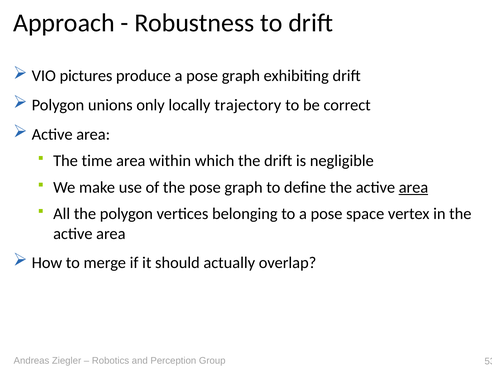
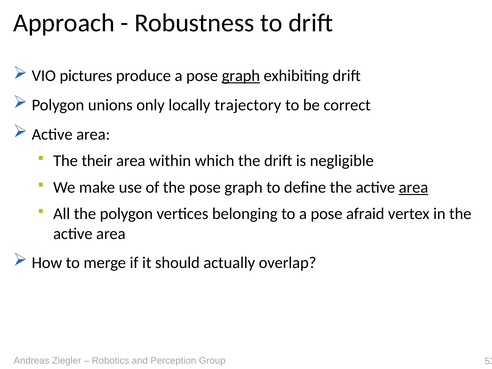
graph at (241, 76) underline: none -> present
time: time -> their
space: space -> afraid
